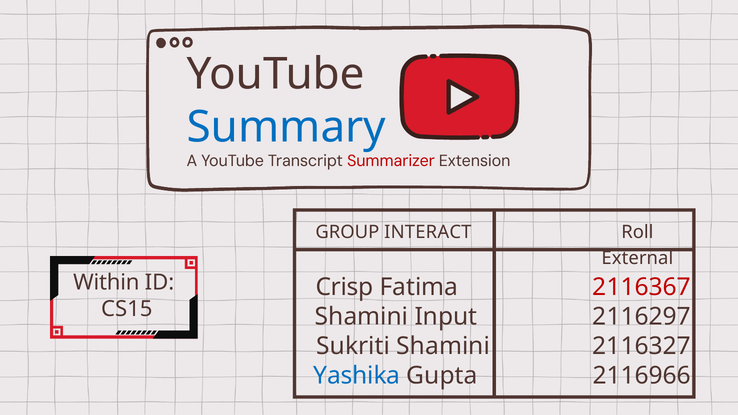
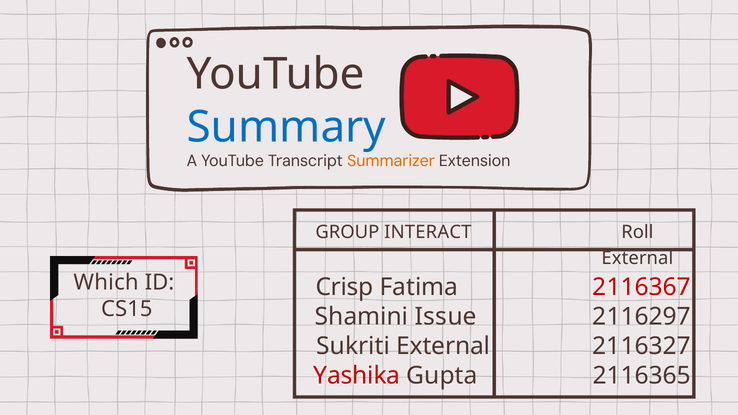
Summarizer colour: red -> orange
Within: Within -> Which
Input: Input -> Issue
Sukriti Shamini: Shamini -> External
Yashika colour: blue -> red
2116966: 2116966 -> 2116365
